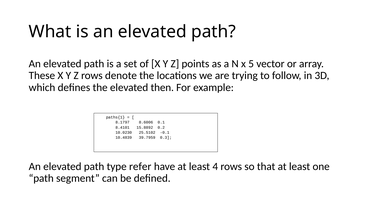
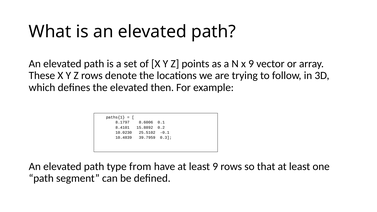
x 5: 5 -> 9
refer: refer -> from
least 4: 4 -> 9
